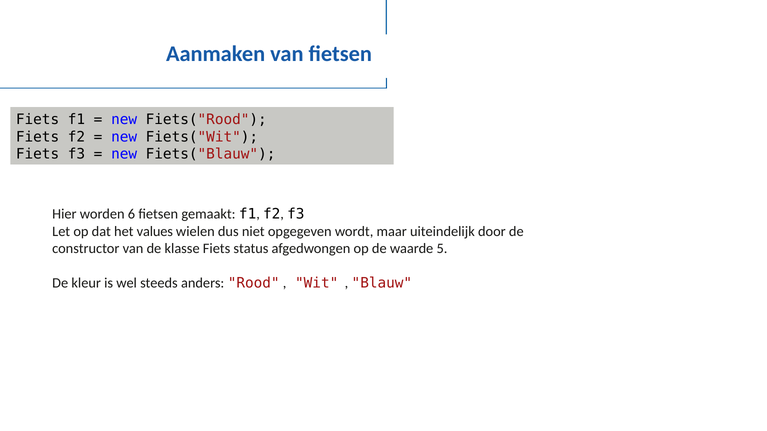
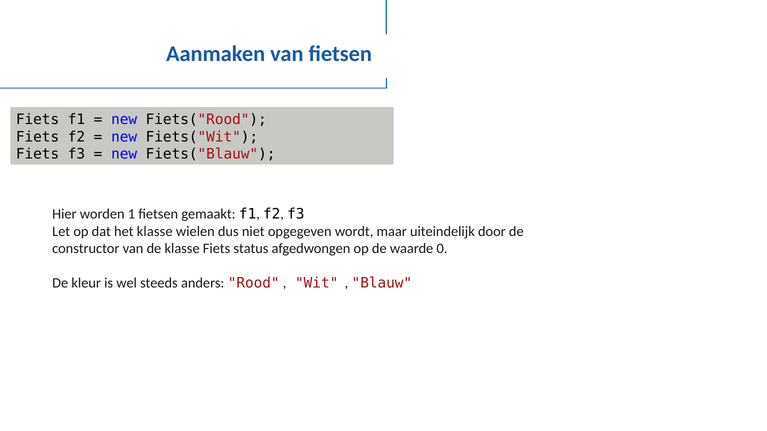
6: 6 -> 1
het values: values -> klasse
5: 5 -> 0
